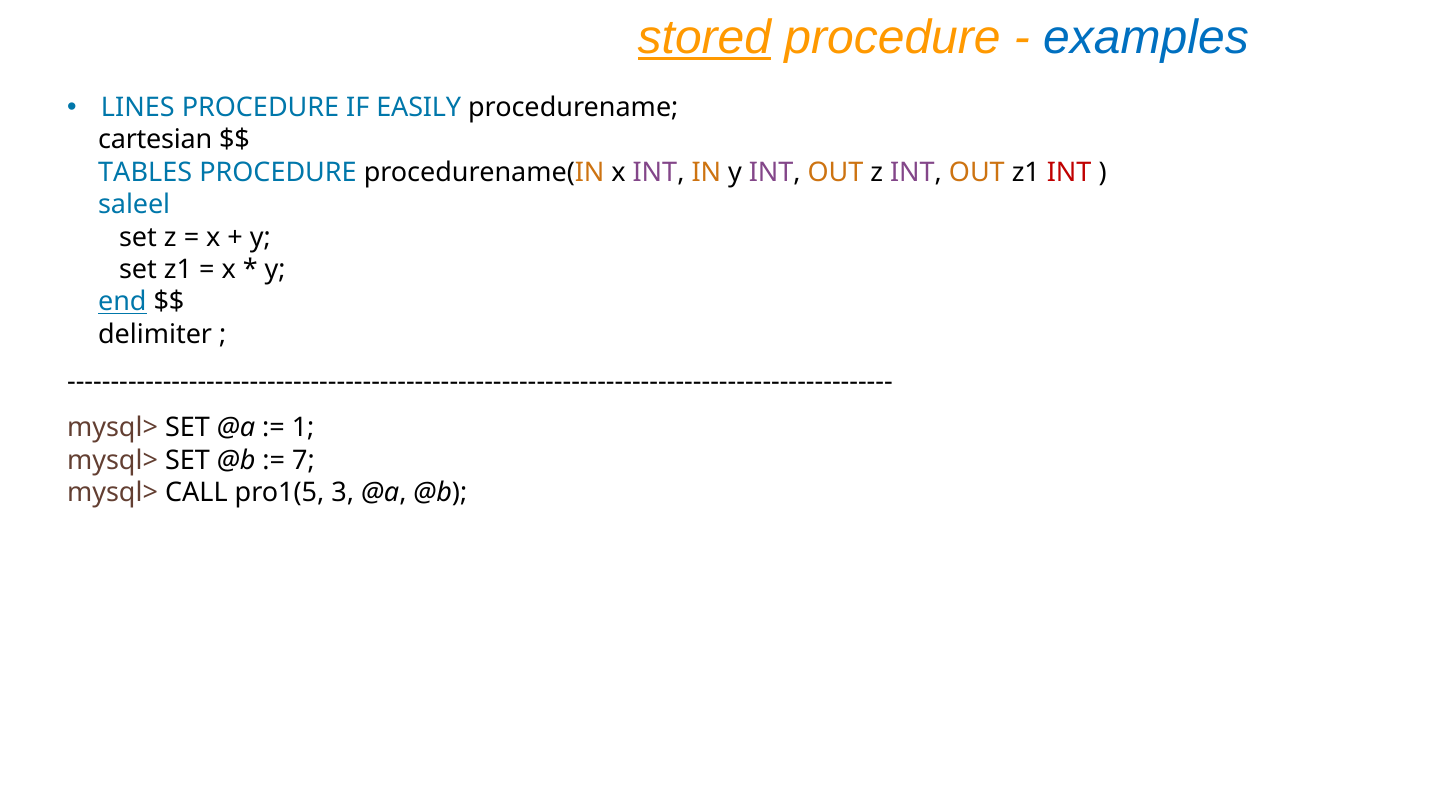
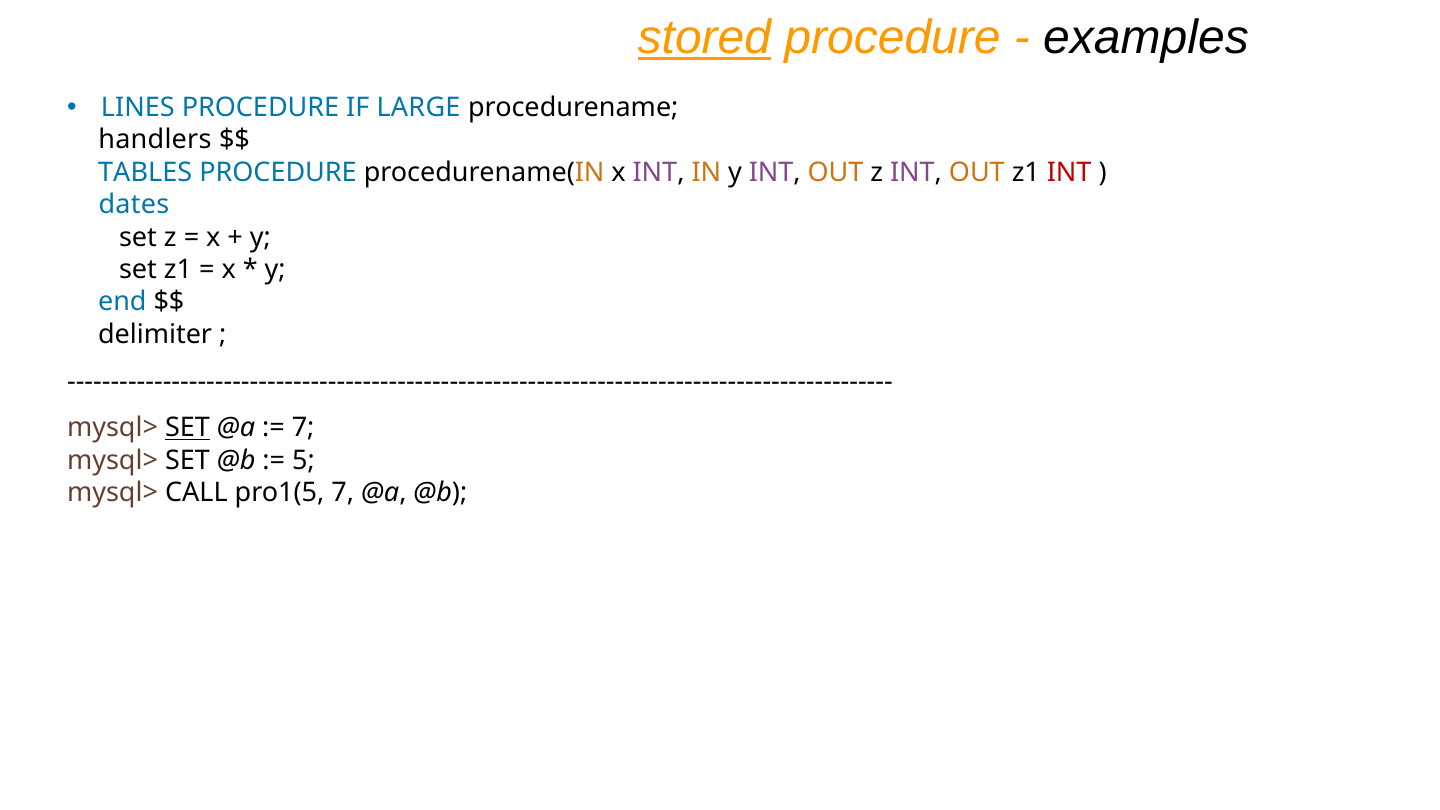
examples colour: blue -> black
EASILY: EASILY -> LARGE
cartesian: cartesian -> handlers
saleel: saleel -> dates
end underline: present -> none
SET at (187, 428) underline: none -> present
1 at (303, 428): 1 -> 7
7: 7 -> 5
pro1(5 3: 3 -> 7
